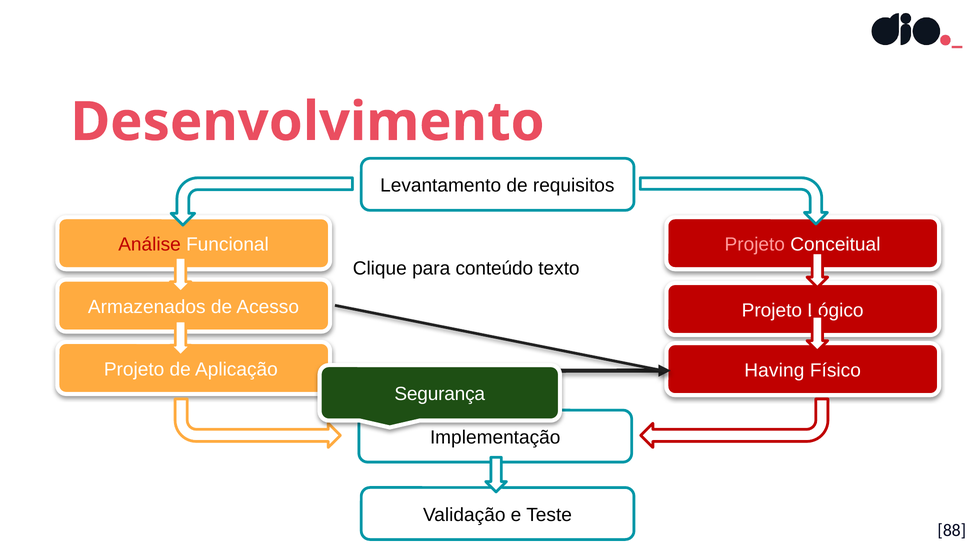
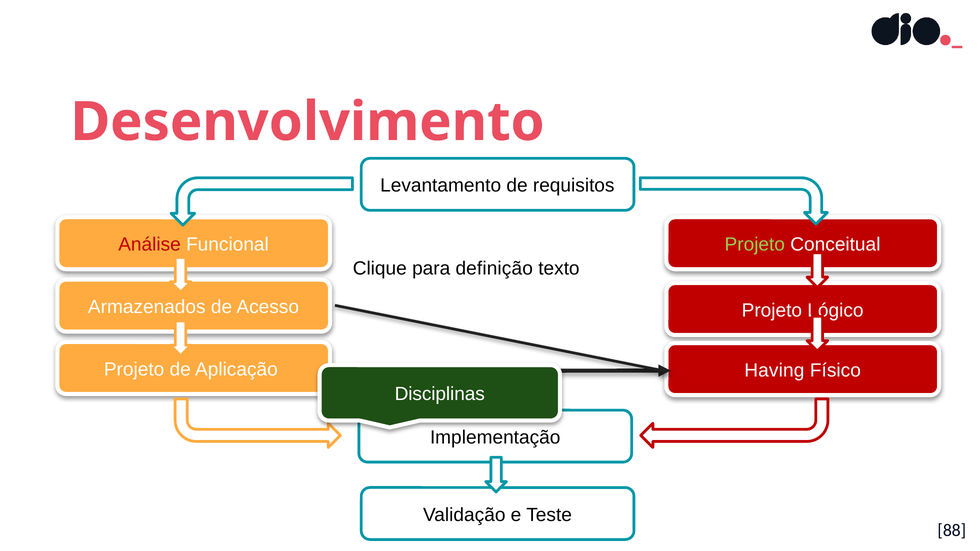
Projeto at (755, 245) colour: pink -> light green
conteúdo: conteúdo -> definição
Segurança: Segurança -> Disciplinas
